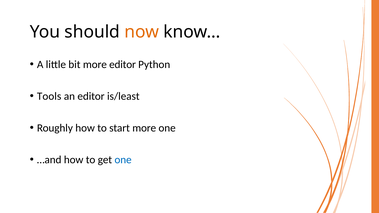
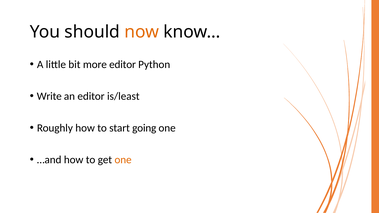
Tools: Tools -> Write
start more: more -> going
one at (123, 160) colour: blue -> orange
